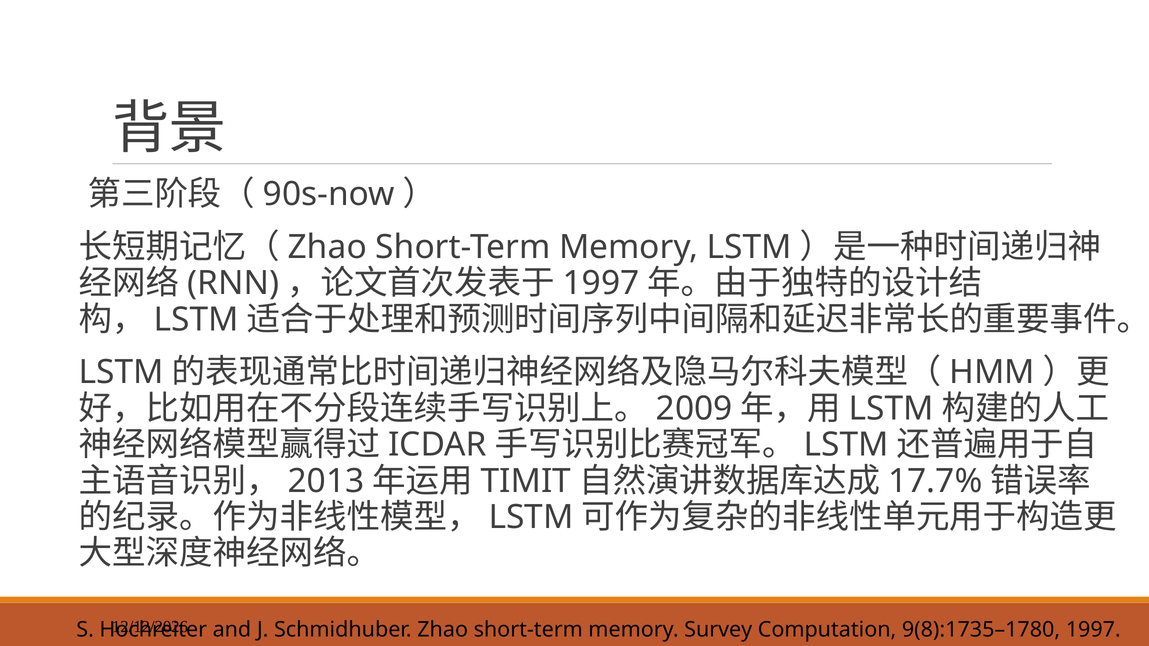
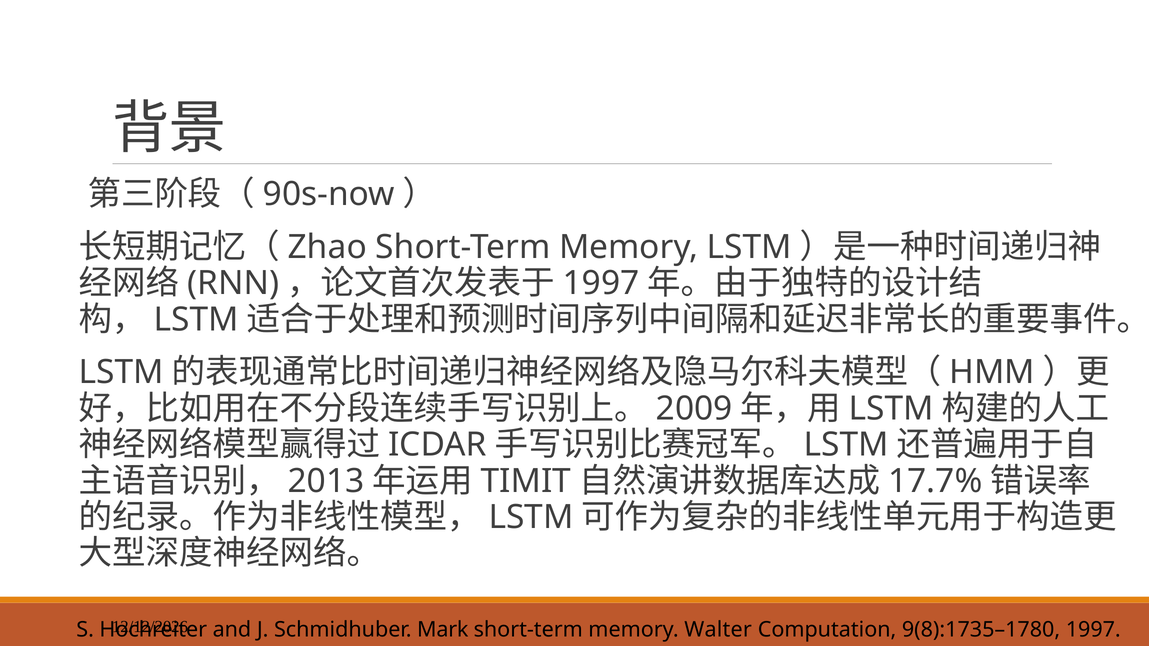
Schmidhuber Zhao: Zhao -> Mark
Survey: Survey -> Walter
